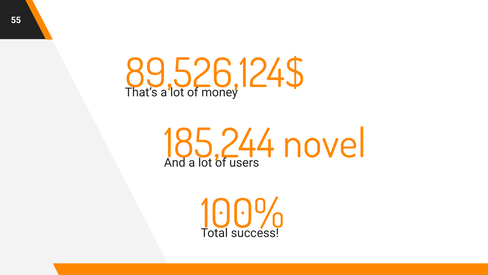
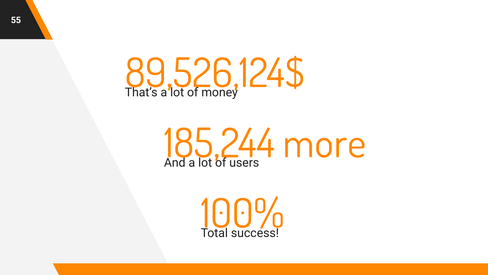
novel: novel -> more
